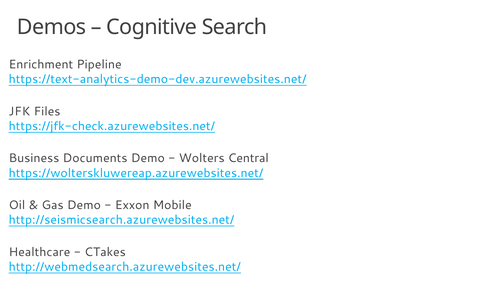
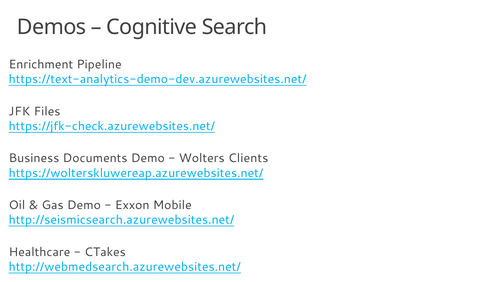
Central: Central -> Clients
